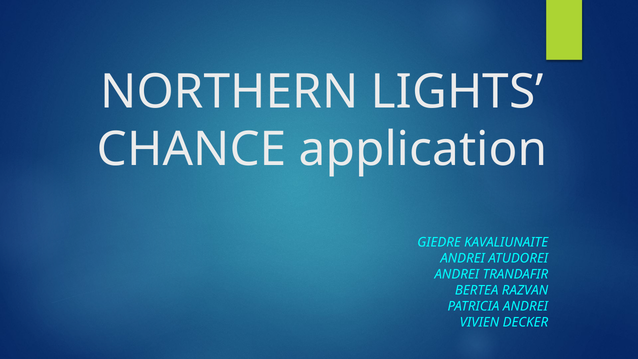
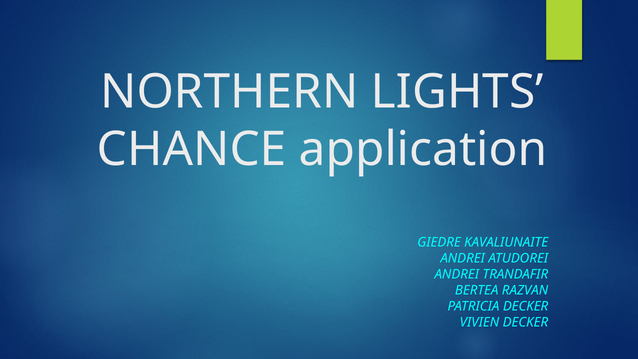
PATRICIA ANDREI: ANDREI -> DECKER
